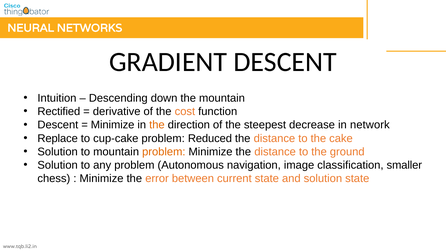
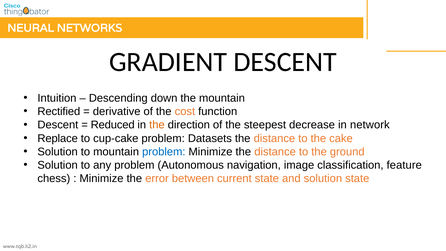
Minimize at (113, 125): Minimize -> Reduced
Reduced: Reduced -> Datasets
problem at (164, 152) colour: orange -> blue
smaller: smaller -> feature
